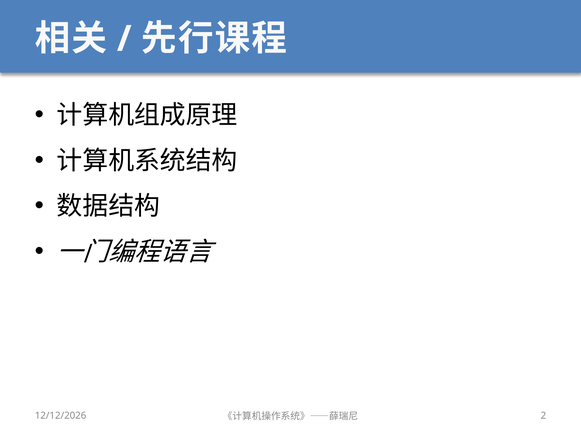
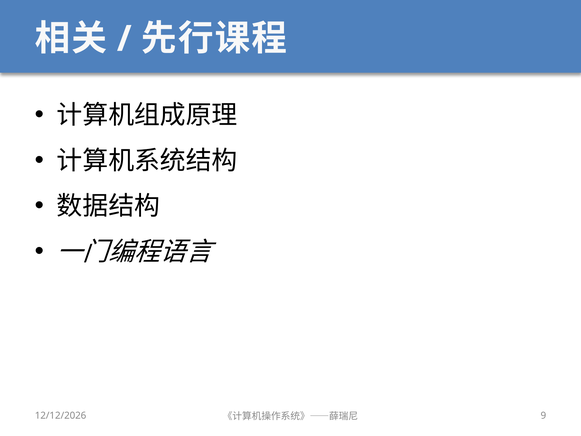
2: 2 -> 9
